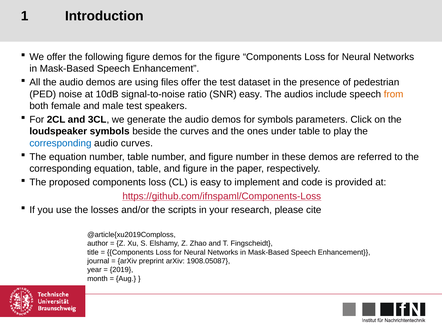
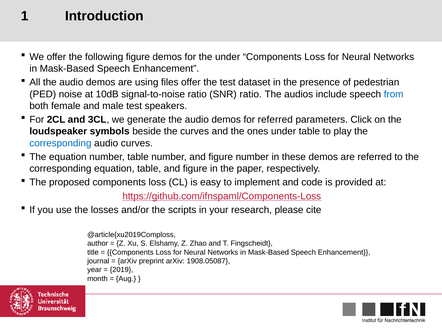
the figure: figure -> under
SNR easy: easy -> ratio
from colour: orange -> blue
for symbols: symbols -> referred
